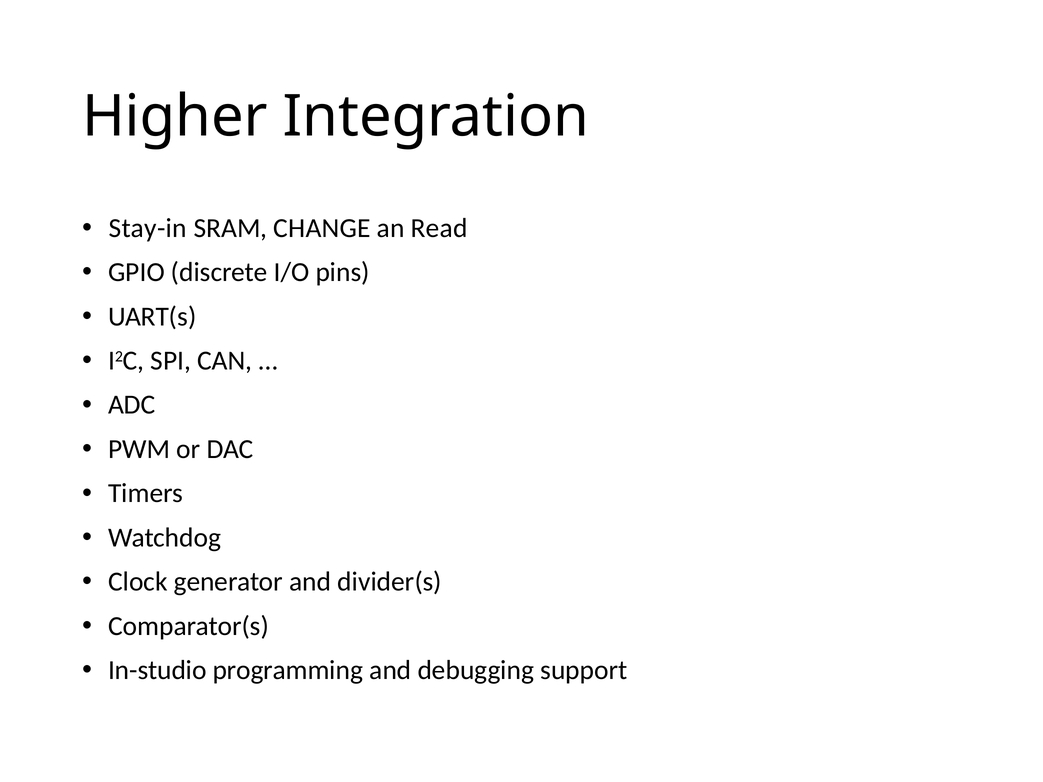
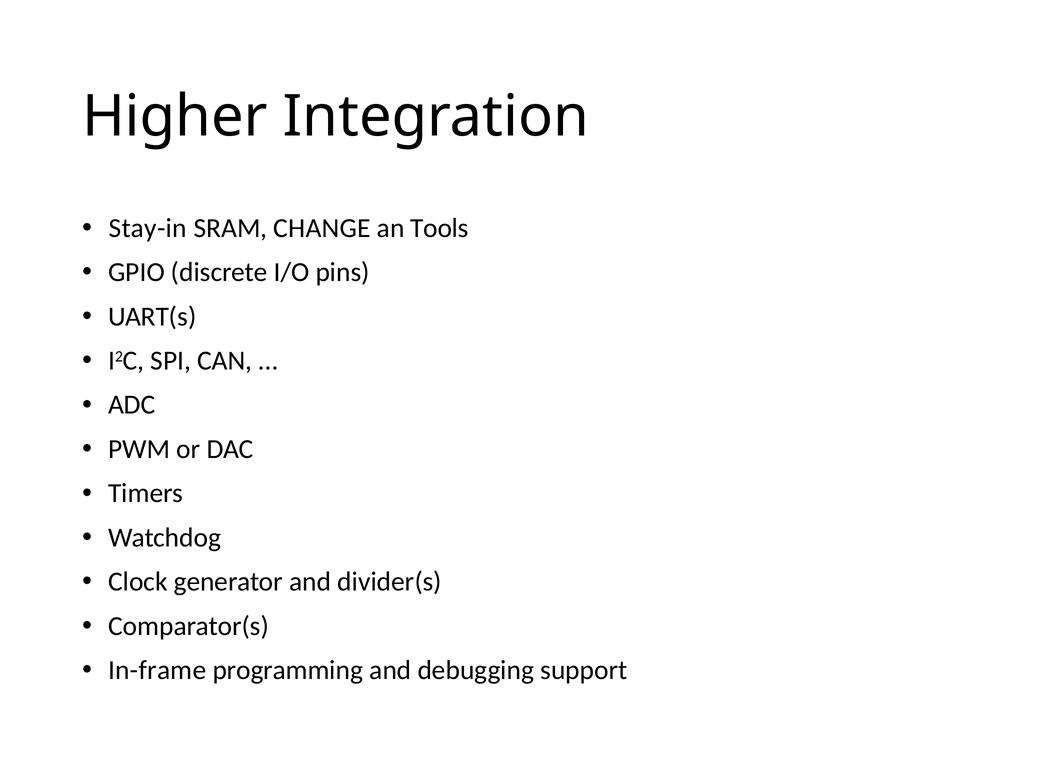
Read: Read -> Tools
In-studio: In-studio -> In-frame
